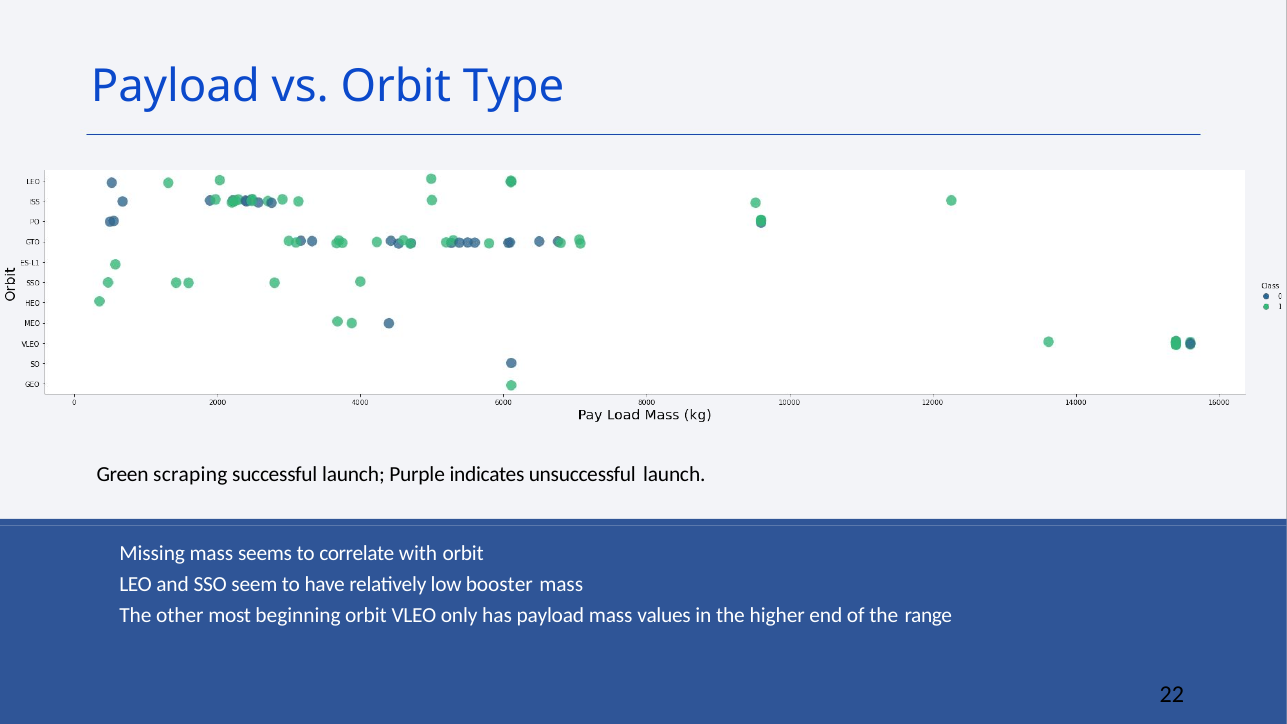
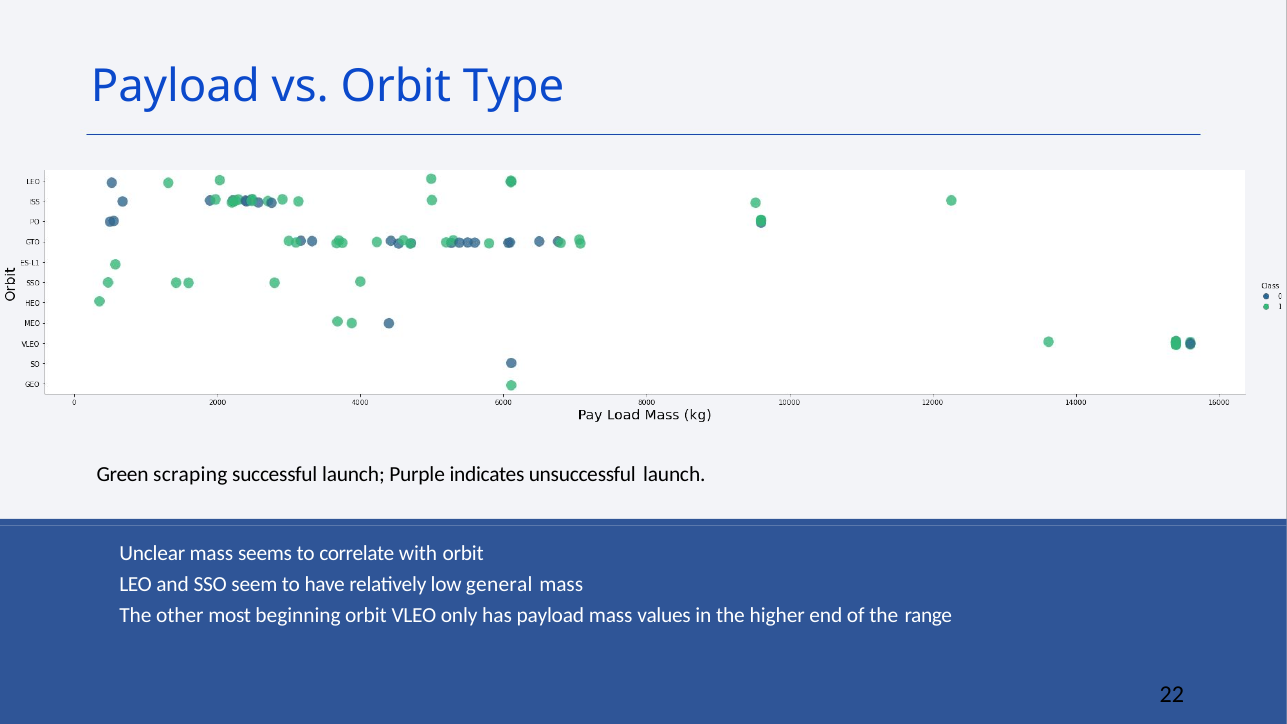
Missing: Missing -> Unclear
booster: booster -> general
